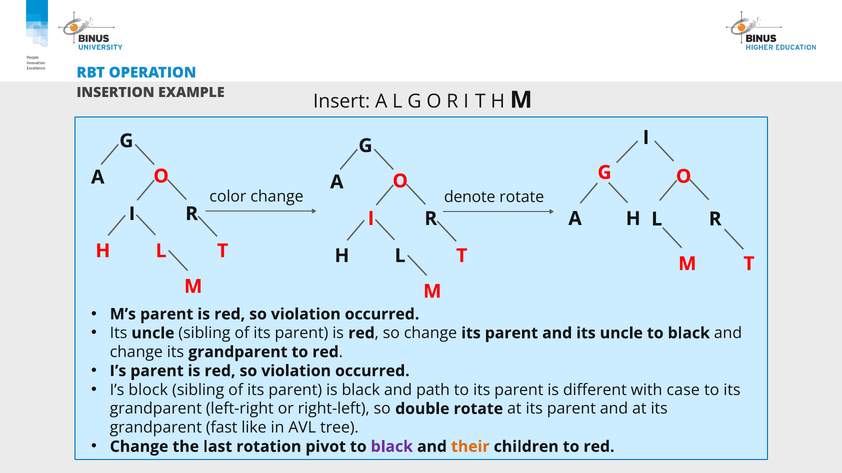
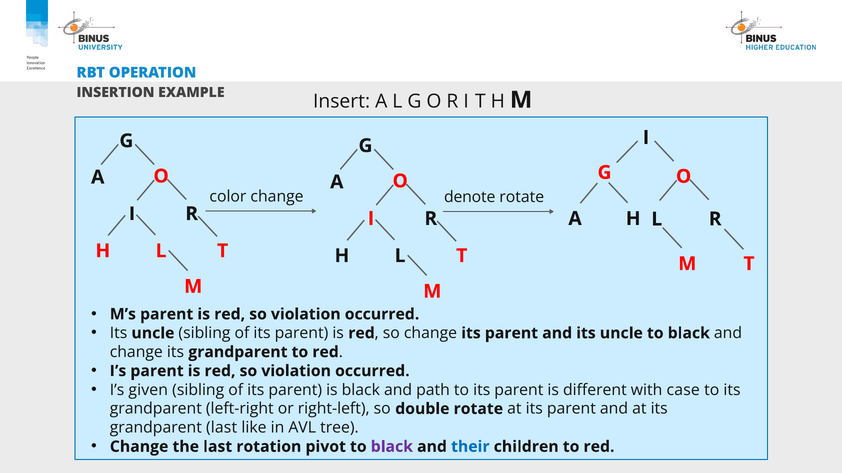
block: block -> given
grandparent fast: fast -> last
their colour: orange -> blue
